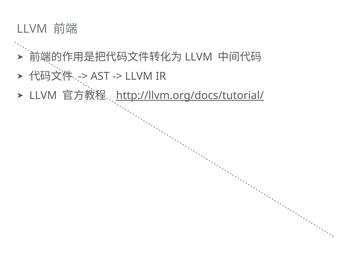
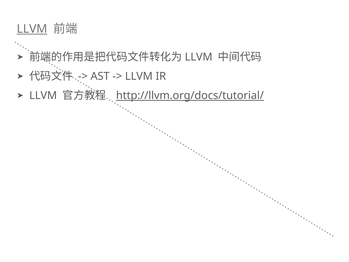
LLVM at (32, 29) underline: none -> present
